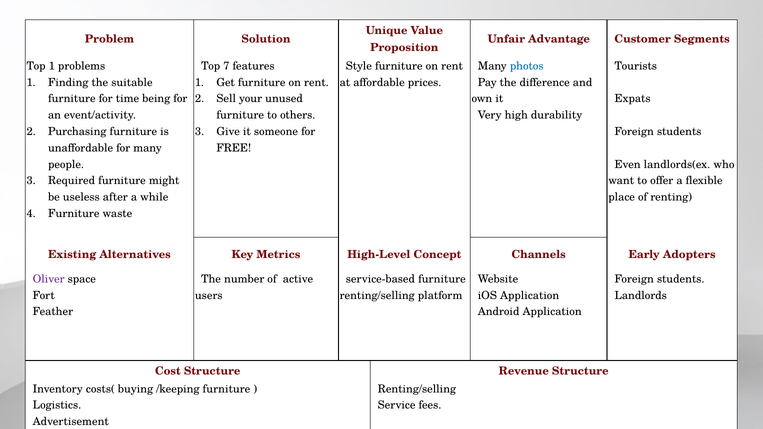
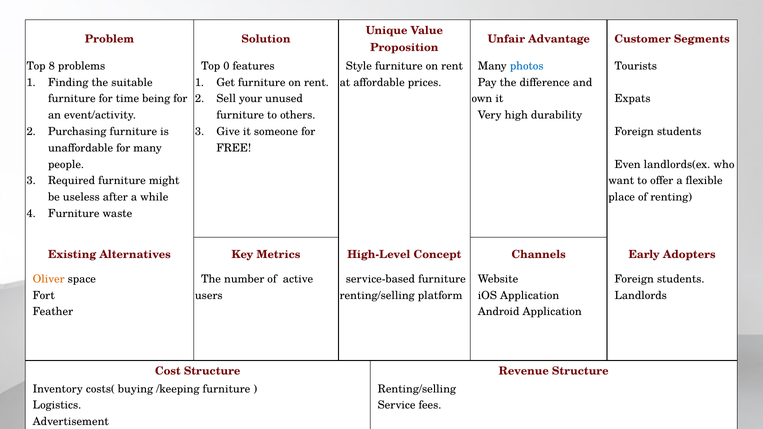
Top 1: 1 -> 8
7: 7 -> 0
Oliver colour: purple -> orange
